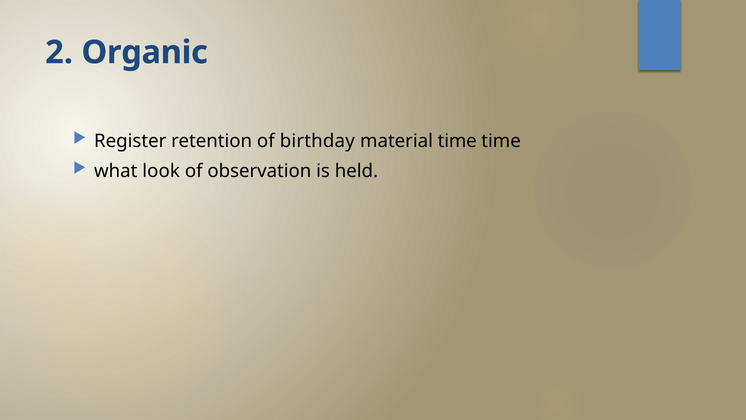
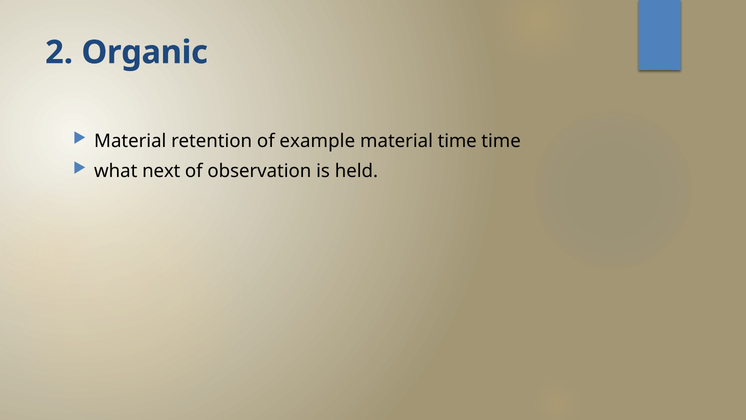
Register at (130, 141): Register -> Material
birthday: birthday -> example
look: look -> next
